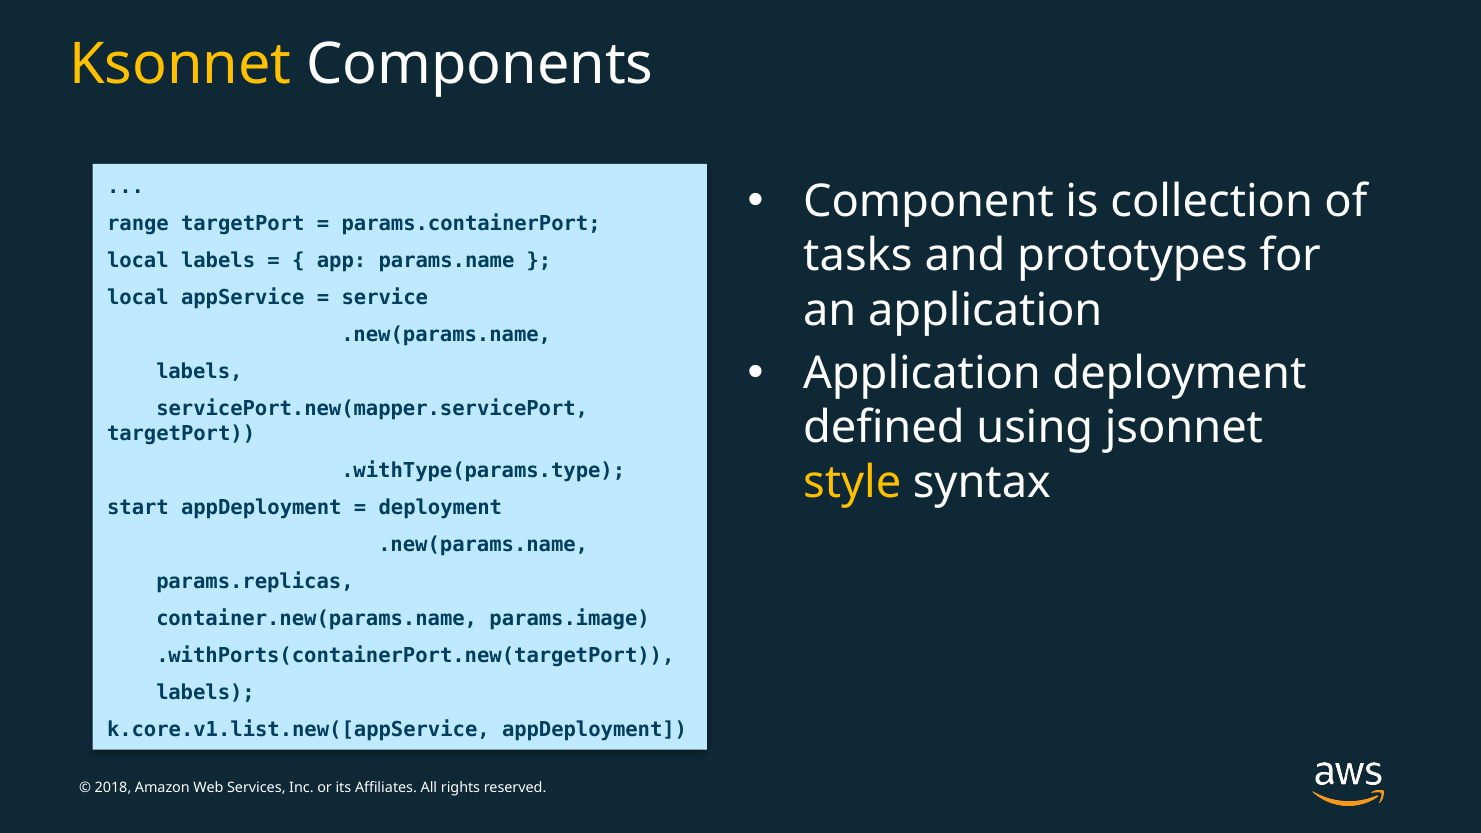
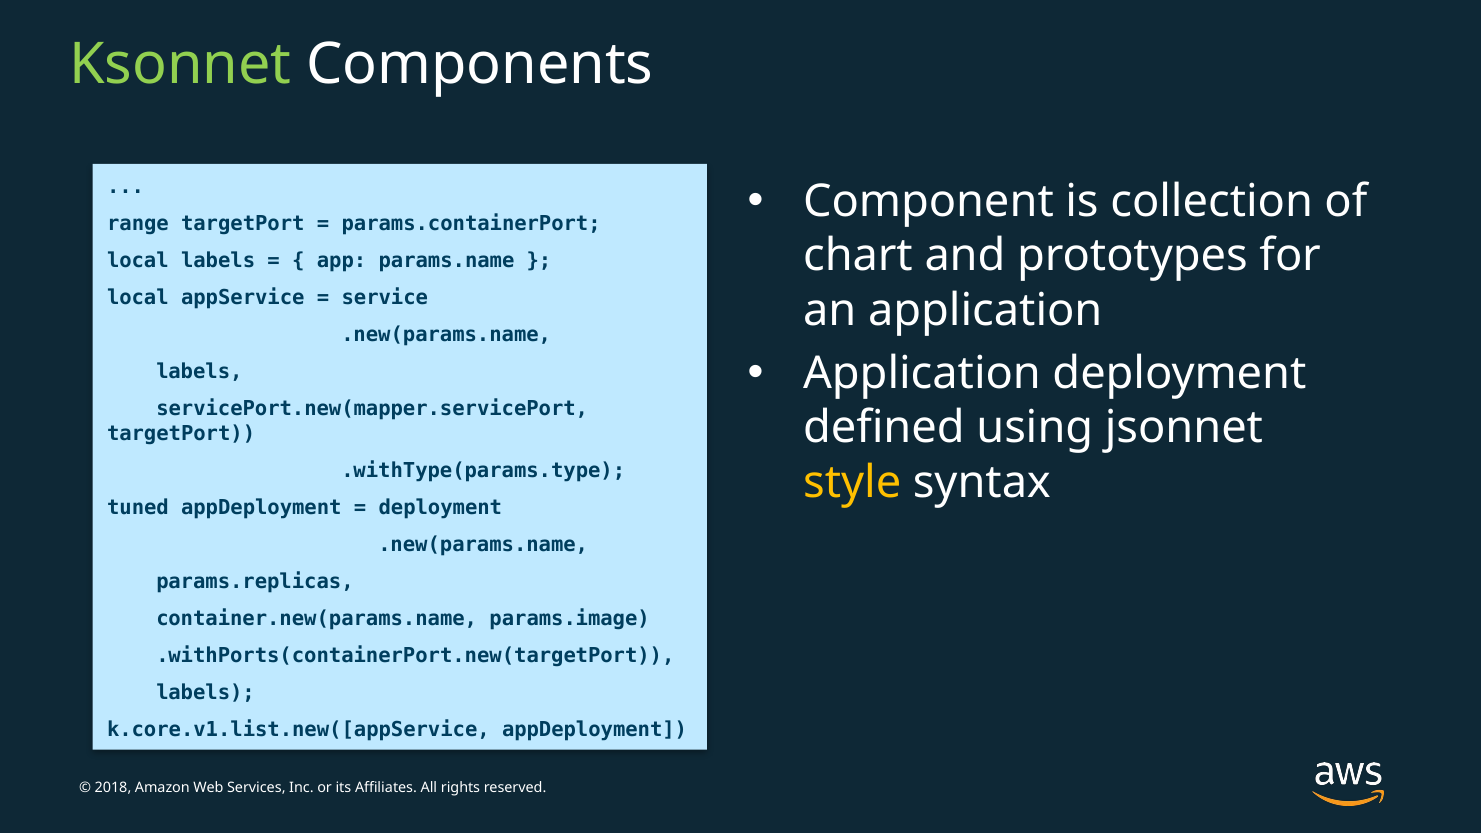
Ksonnet colour: yellow -> light green
tasks: tasks -> chart
start: start -> tuned
